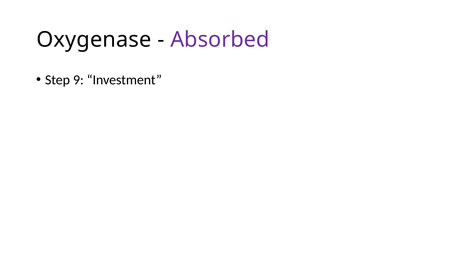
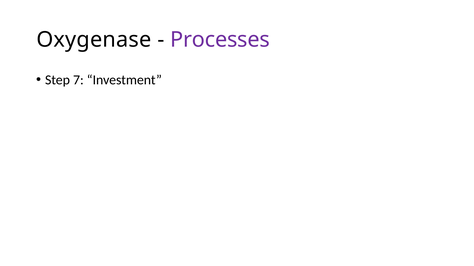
Absorbed: Absorbed -> Processes
9: 9 -> 7
